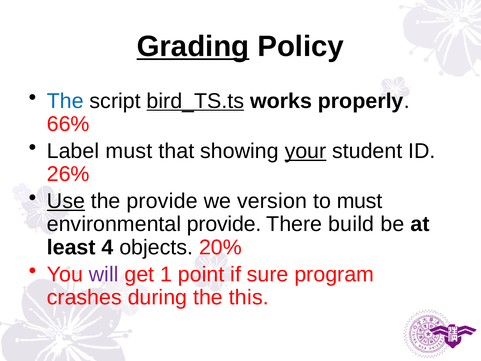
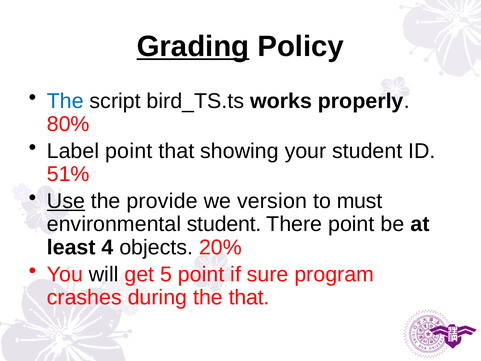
bird_TS.ts underline: present -> none
66%: 66% -> 80%
Label must: must -> point
your underline: present -> none
26%: 26% -> 51%
environmental provide: provide -> student
There build: build -> point
will colour: purple -> black
1: 1 -> 5
the this: this -> that
